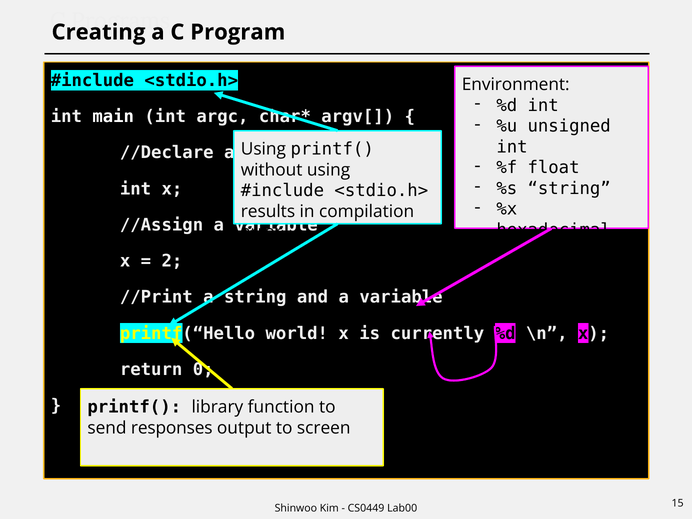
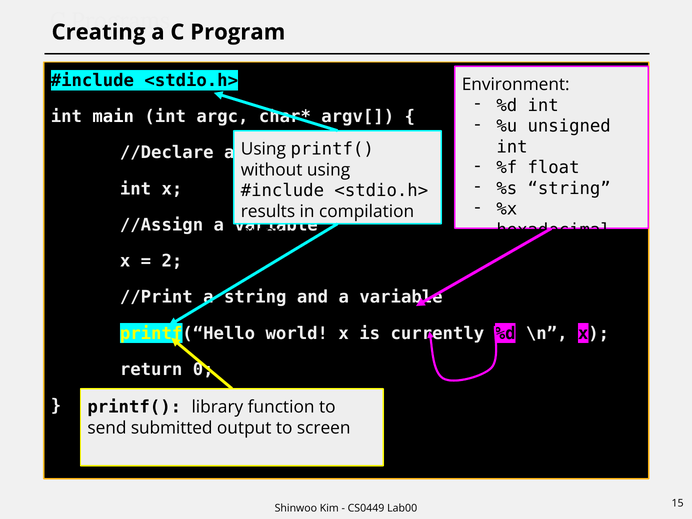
responses: responses -> submitted
